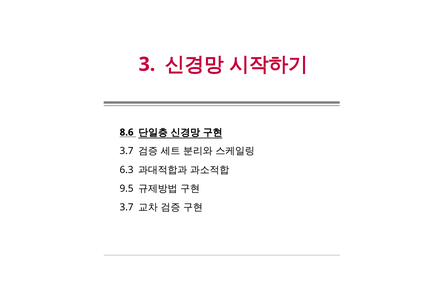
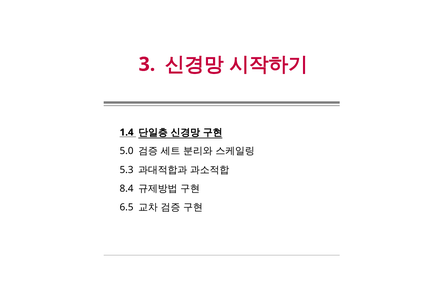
8.6: 8.6 -> 1.4
3.7 at (127, 151): 3.7 -> 5.0
6.3: 6.3 -> 5.3
9.5: 9.5 -> 8.4
3.7 at (127, 207): 3.7 -> 6.5
